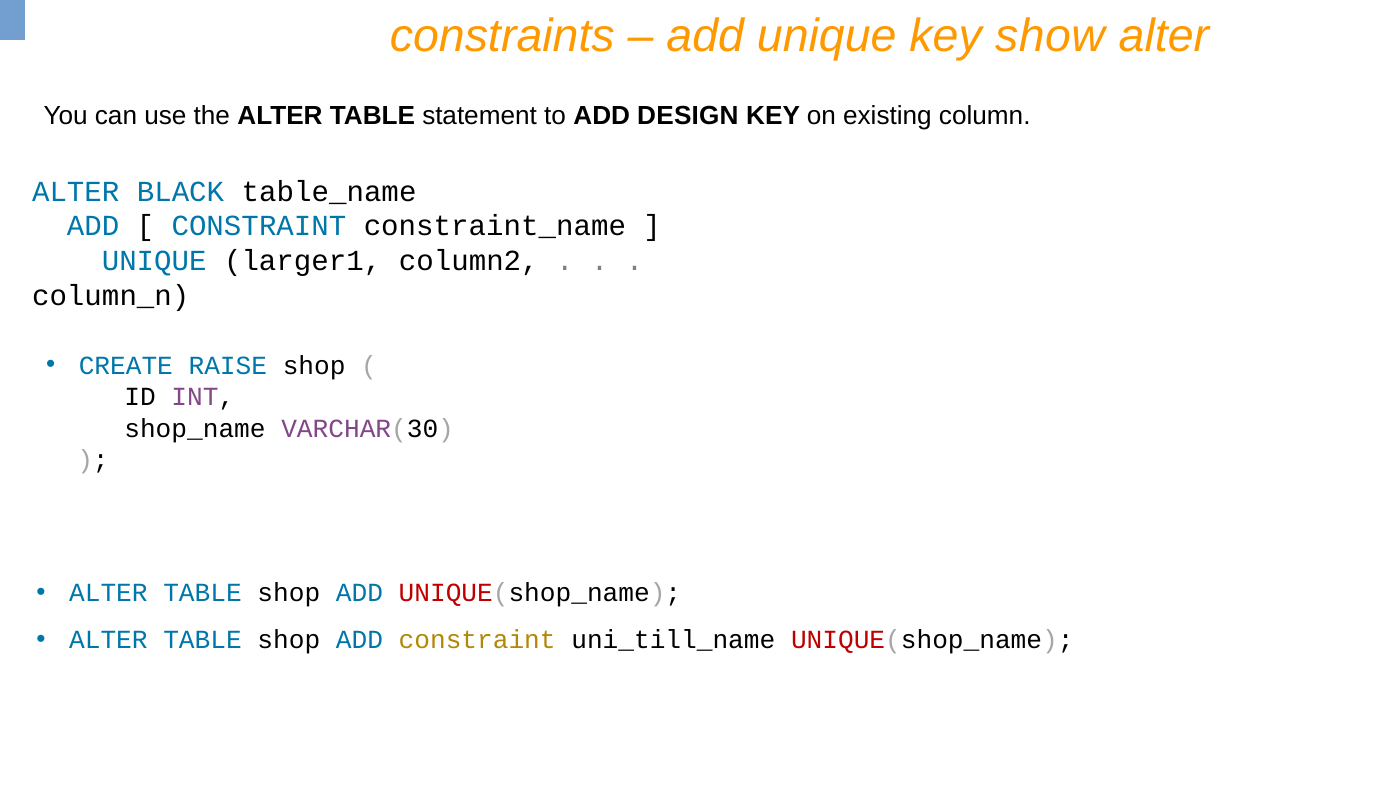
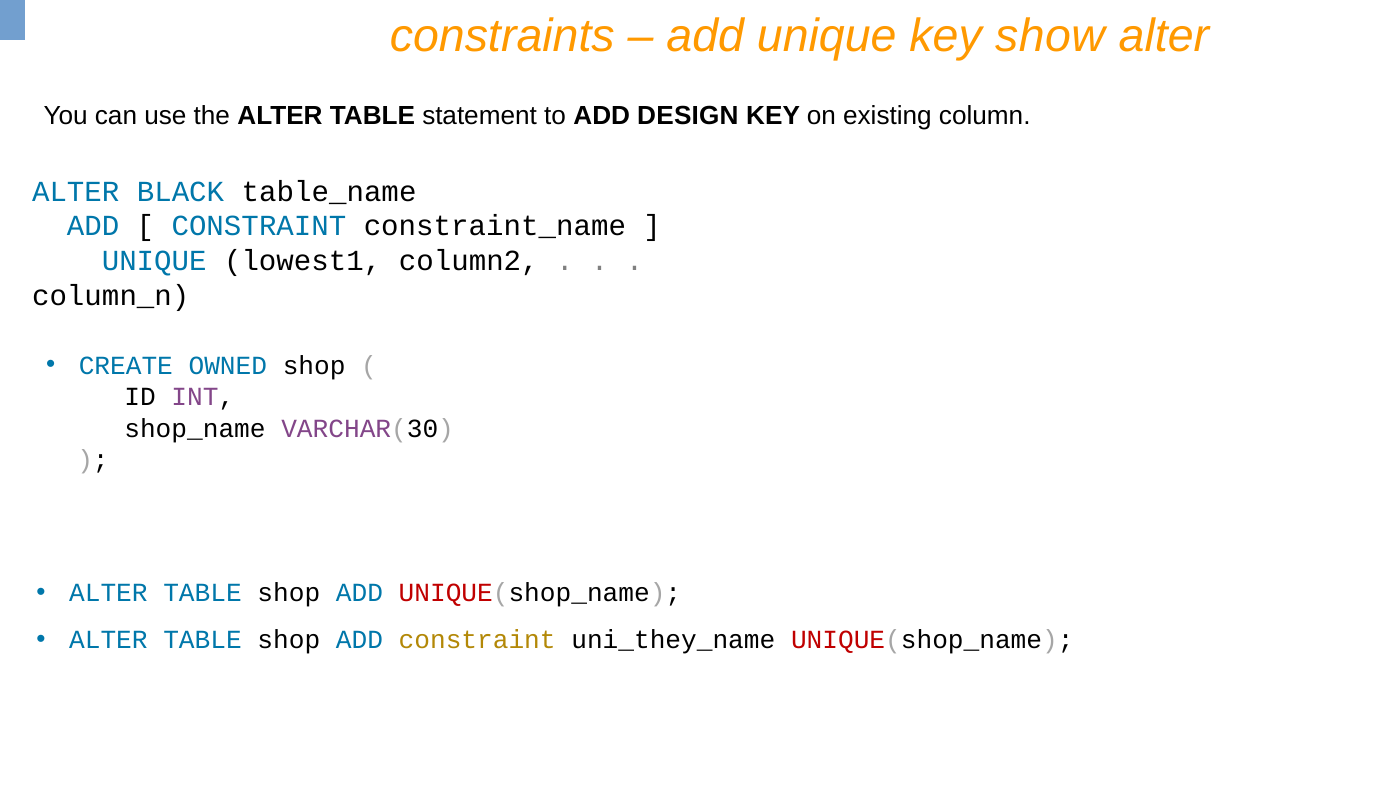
larger1: larger1 -> lowest1
RAISE: RAISE -> OWNED
uni_till_name: uni_till_name -> uni_they_name
